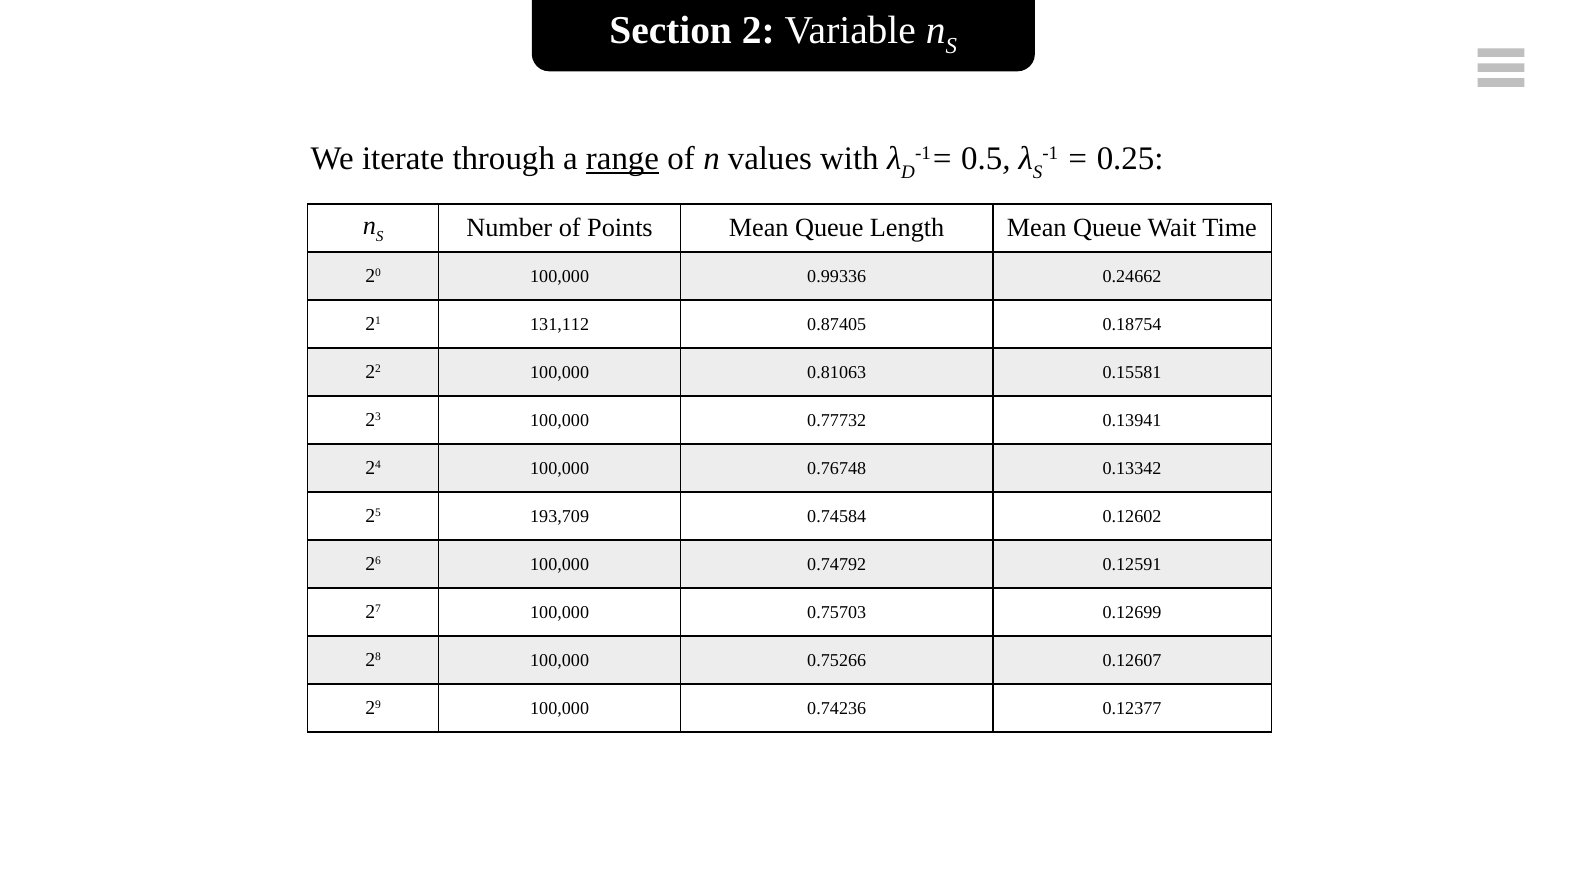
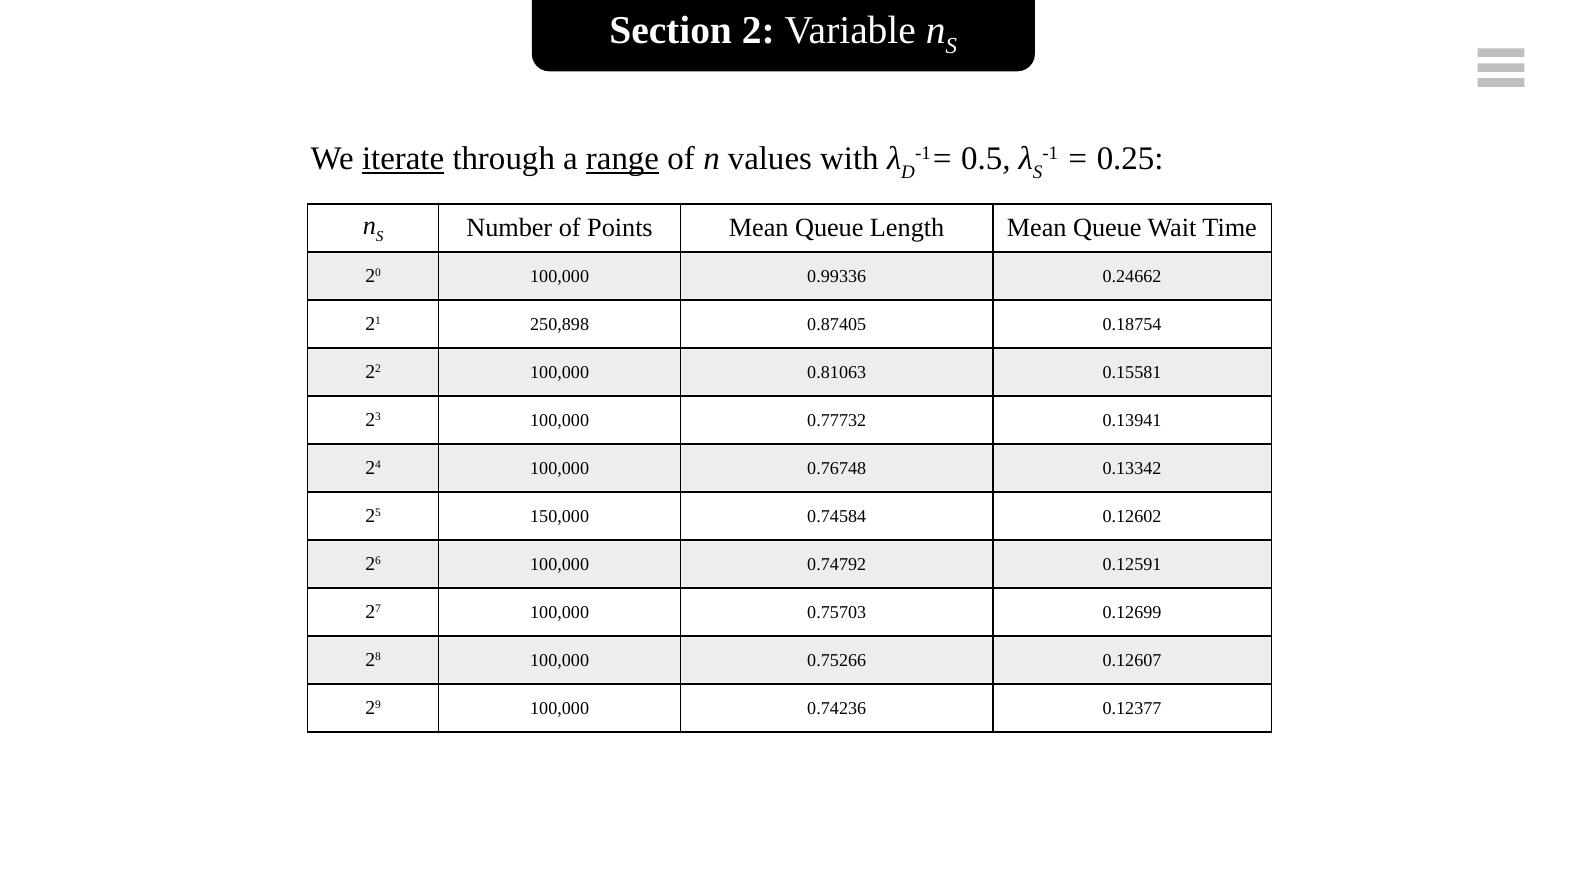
iterate underline: none -> present
131,112: 131,112 -> 250,898
193,709: 193,709 -> 150,000
